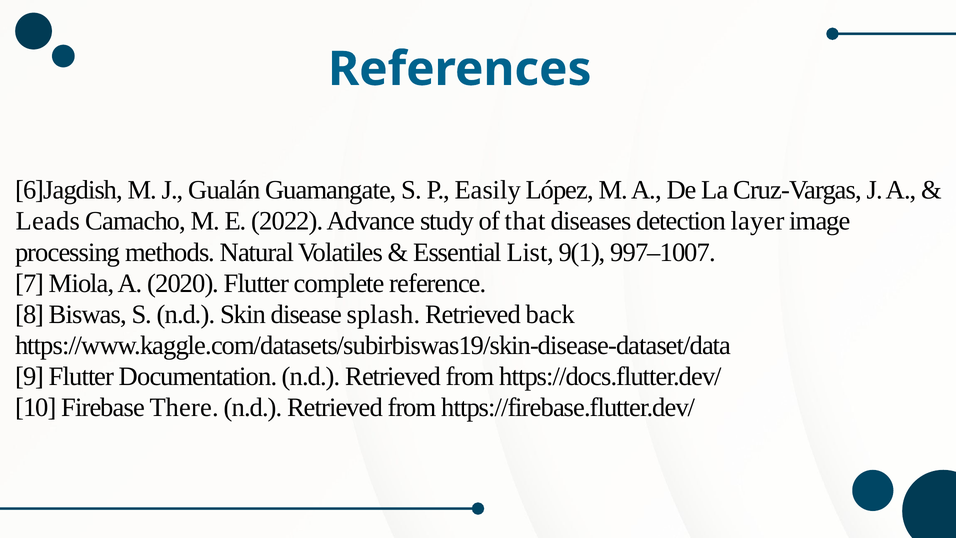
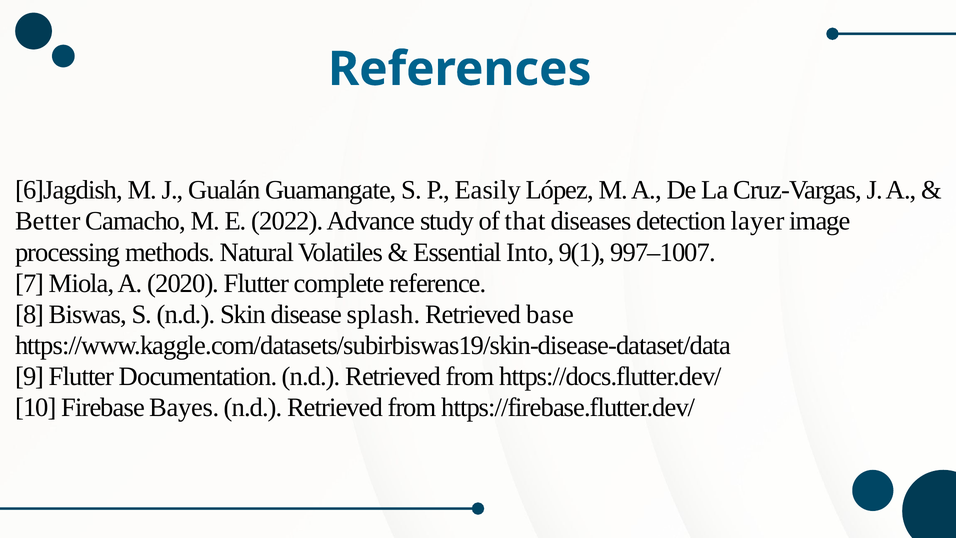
Leads: Leads -> Better
List: List -> Into
back: back -> base
There: There -> Bayes
